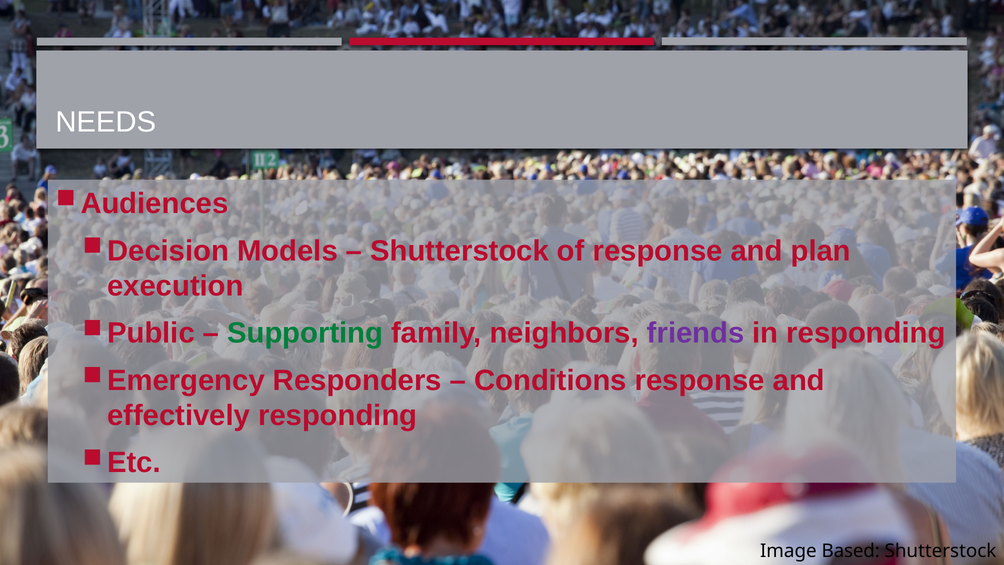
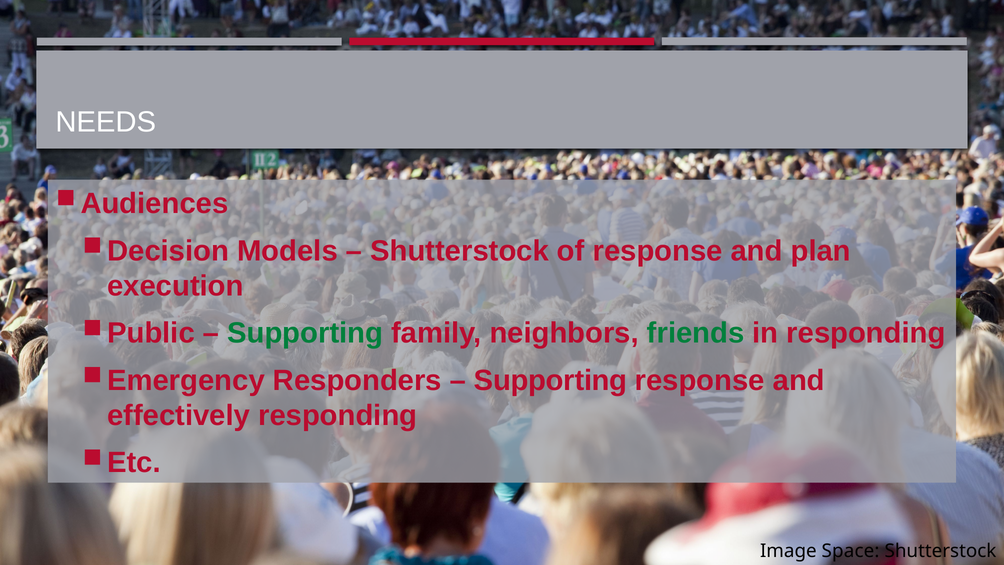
friends colour: purple -> green
Conditions at (550, 380): Conditions -> Supporting
Based: Based -> Space
